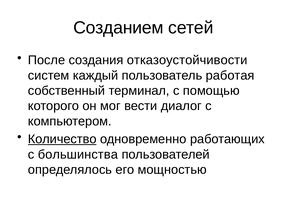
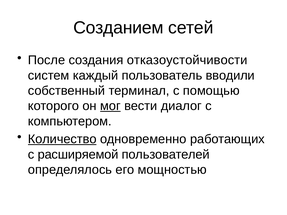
работая: работая -> вводили
мог underline: none -> present
большинства: большинства -> расширяемой
